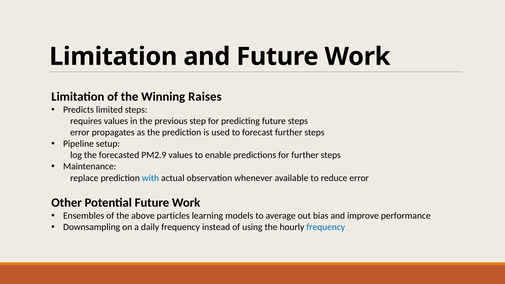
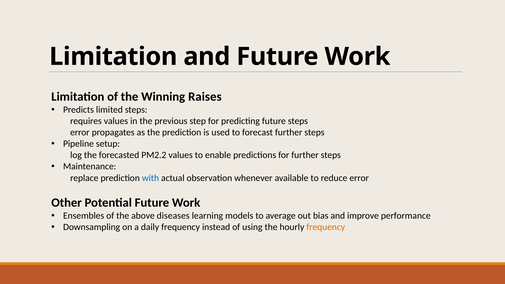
PM2.9: PM2.9 -> PM2.2
particles: particles -> diseases
frequency at (326, 227) colour: blue -> orange
